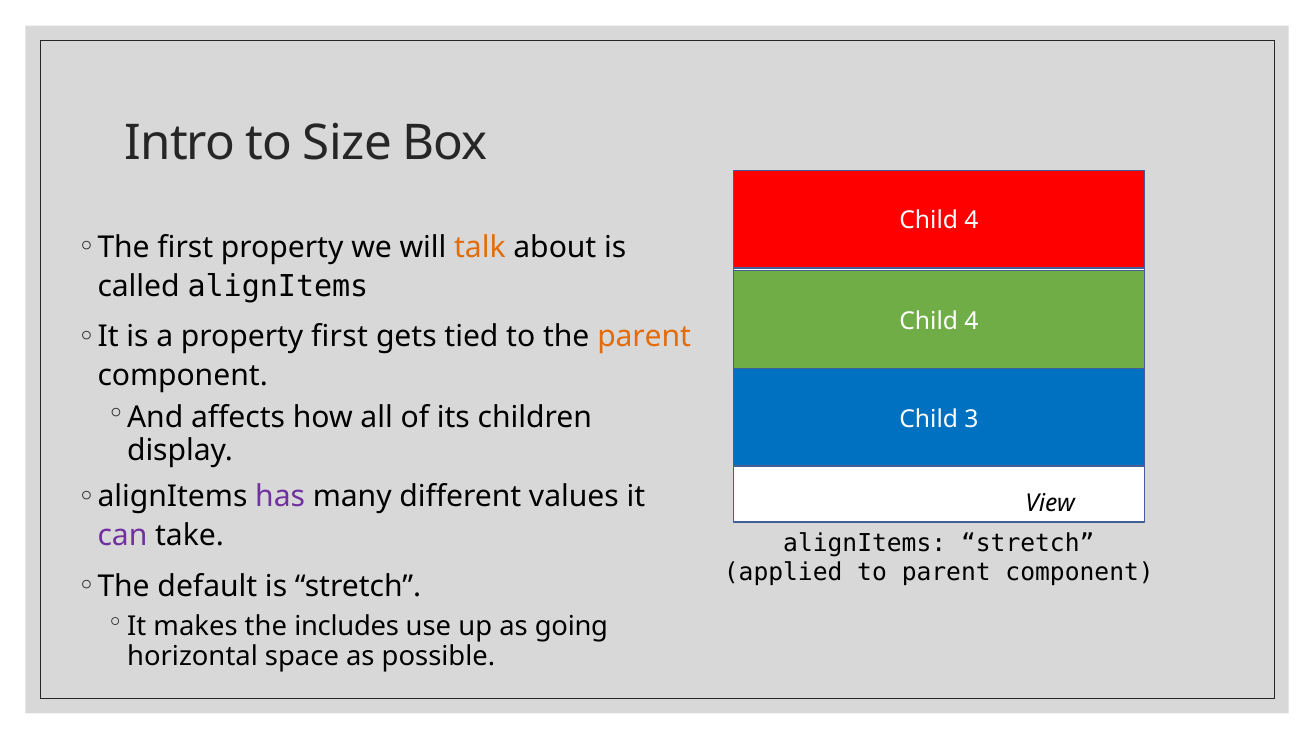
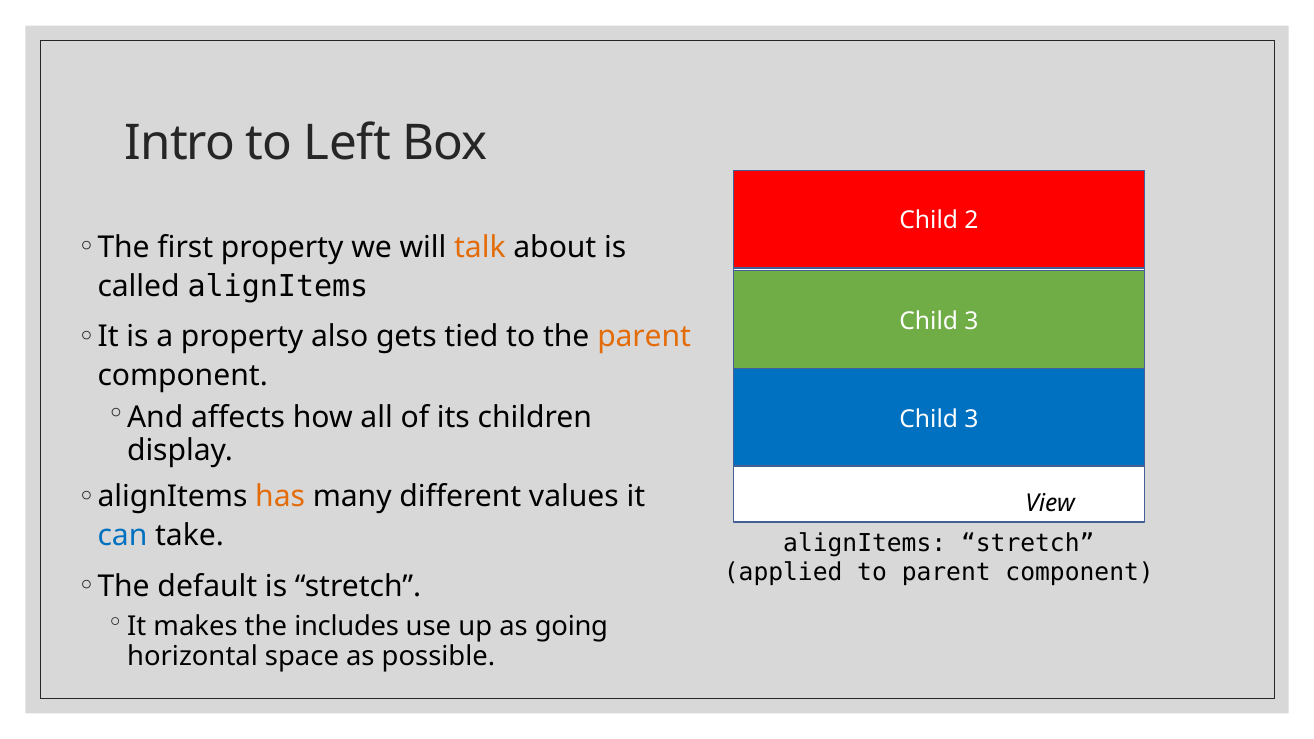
Size: Size -> Left
4 at (971, 221): 4 -> 2
4 at (971, 321): 4 -> 3
property first: first -> also
has colour: purple -> orange
can colour: purple -> blue
